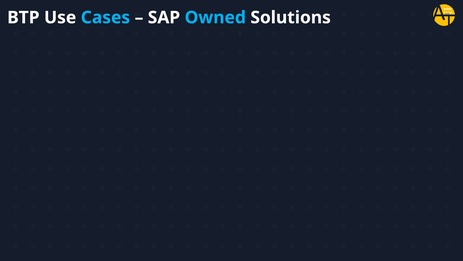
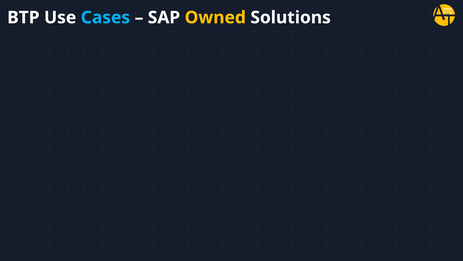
Owned colour: light blue -> yellow
